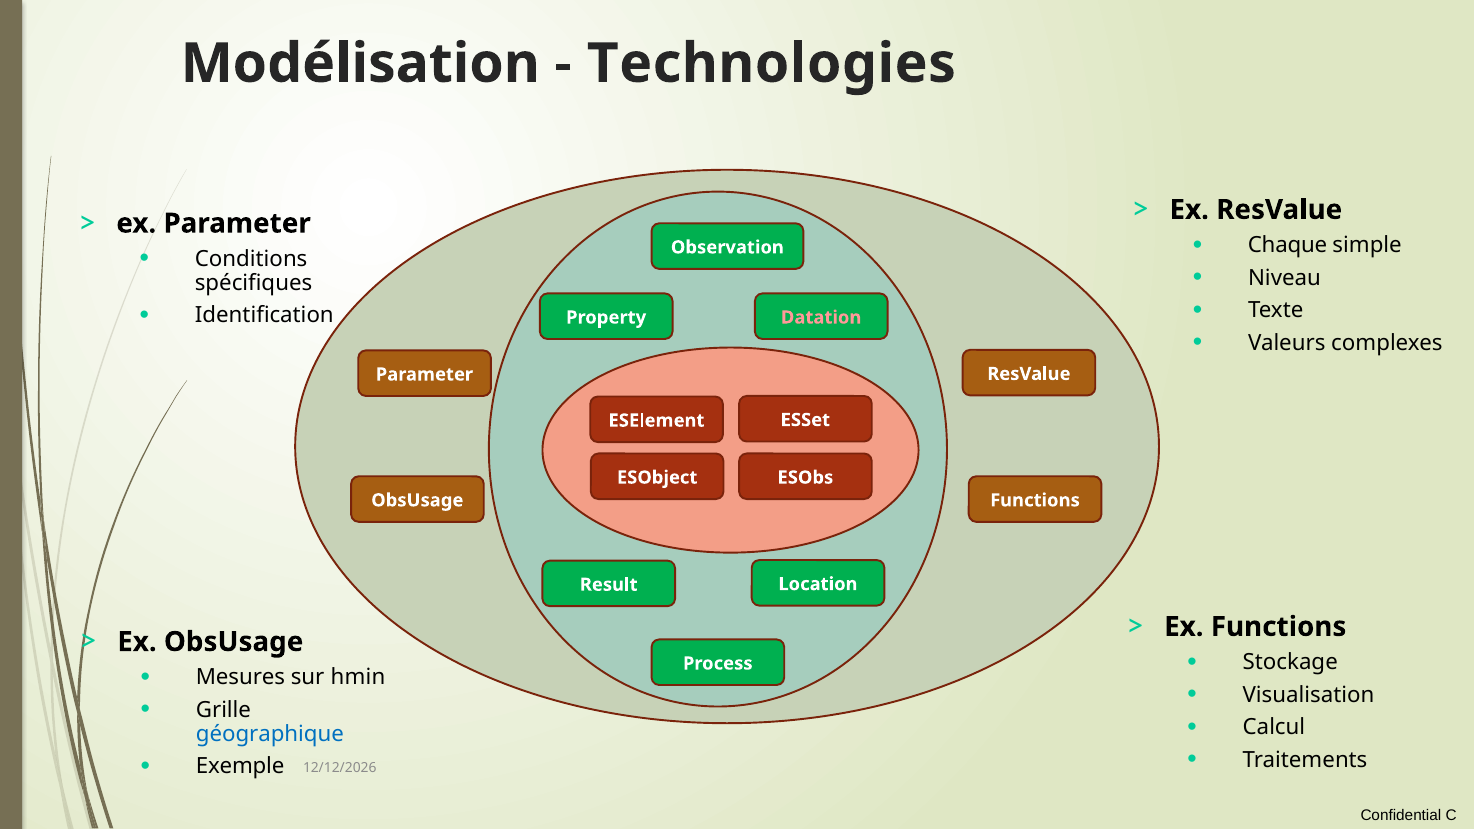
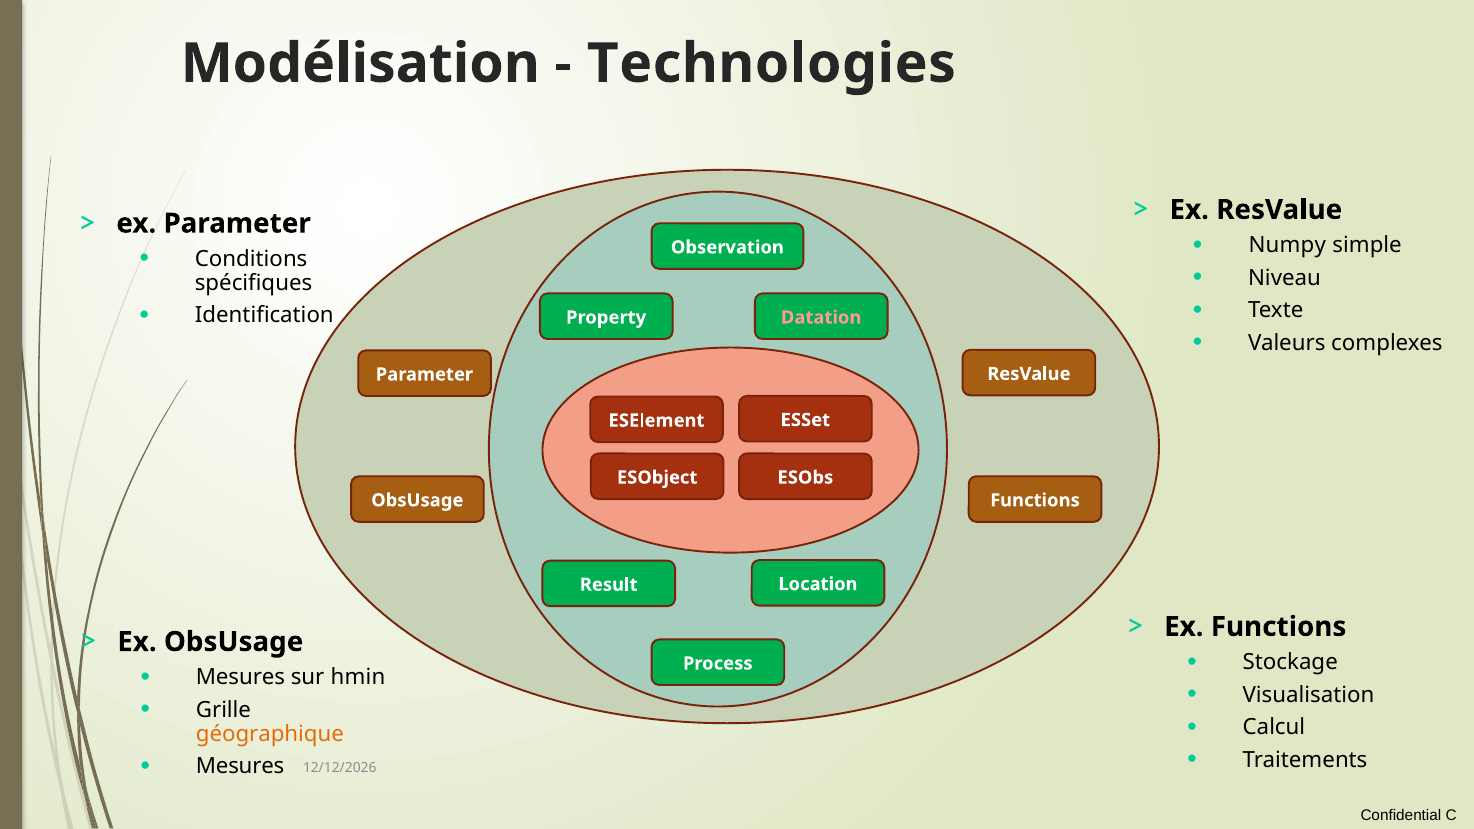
Chaque: Chaque -> Numpy
géographique colour: blue -> orange
Exemple at (240, 767): Exemple -> Mesures
